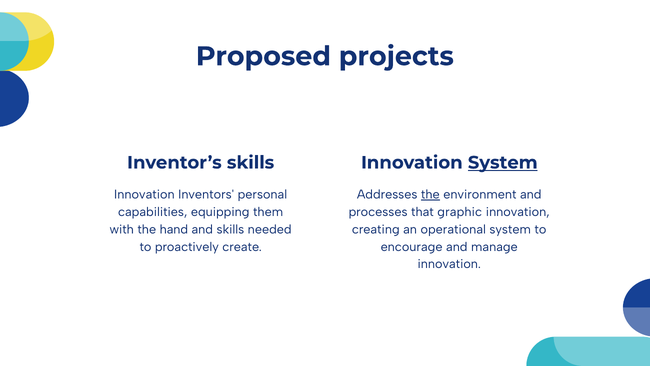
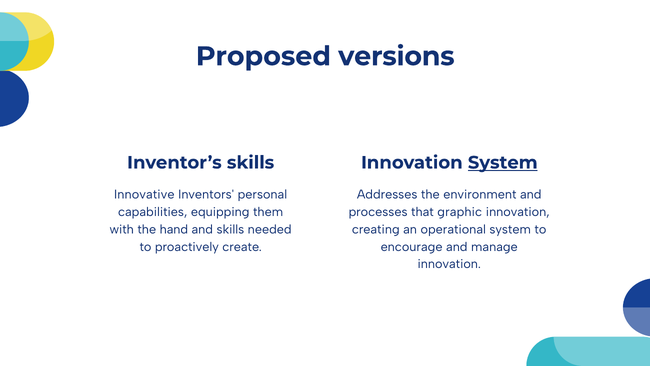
projects: projects -> versions
Innovation at (144, 194): Innovation -> Innovative
the at (430, 194) underline: present -> none
